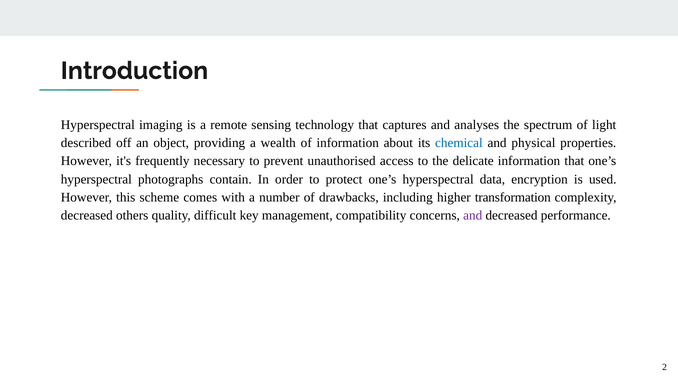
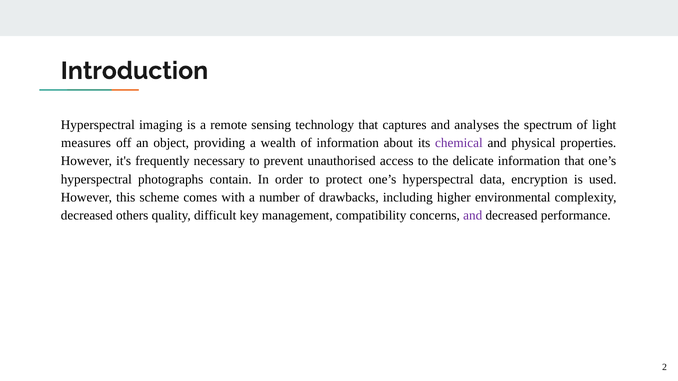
described: described -> measures
chemical colour: blue -> purple
transformation: transformation -> environmental
